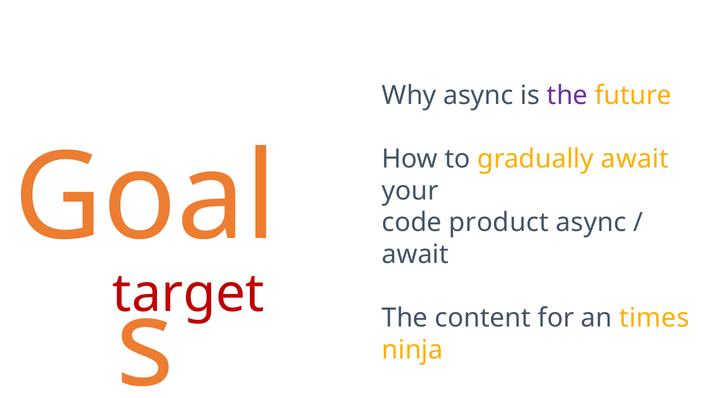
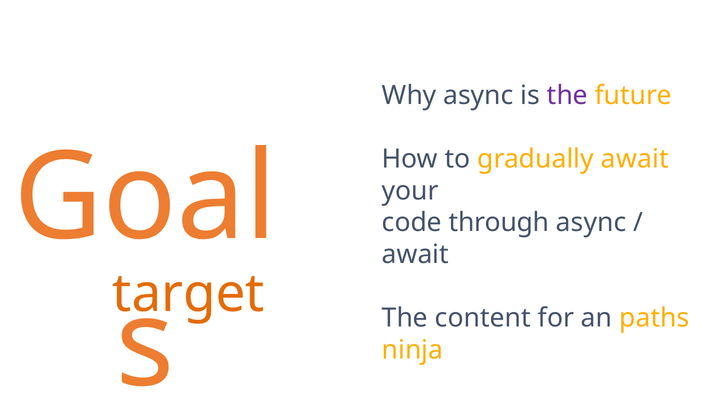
product: product -> through
target colour: red -> orange
times: times -> paths
